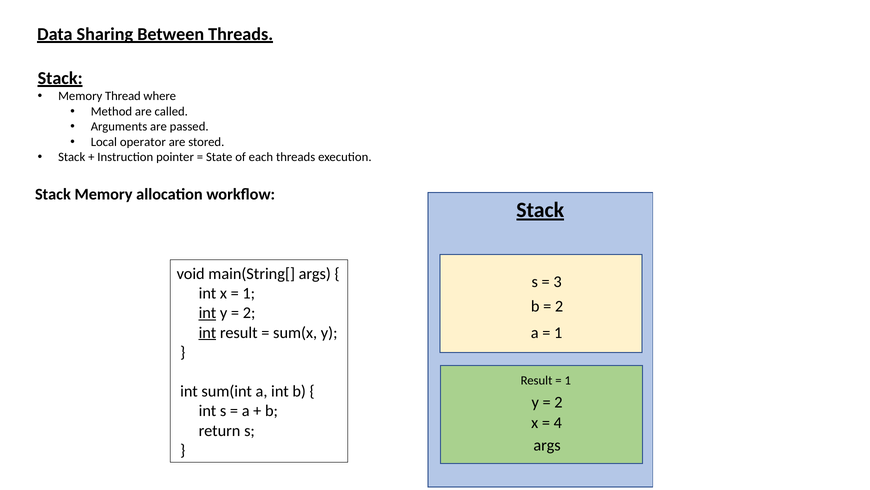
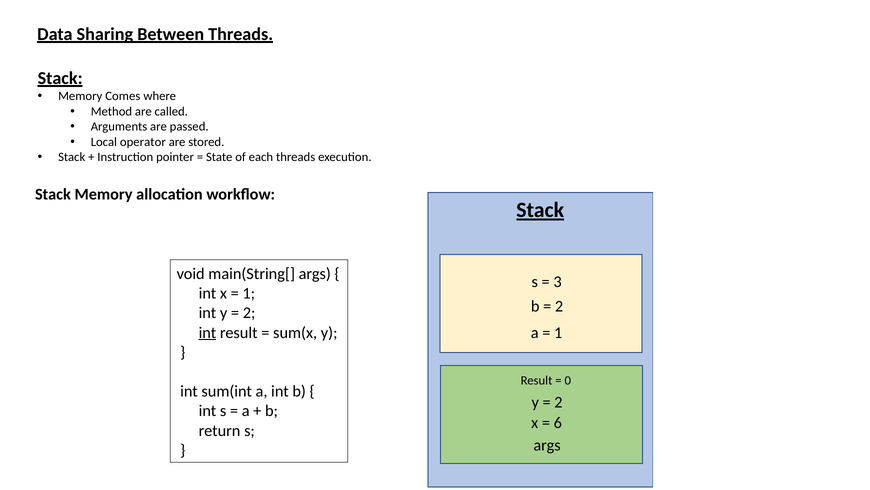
Thread: Thread -> Comes
int at (208, 313) underline: present -> none
1 at (568, 380): 1 -> 0
4: 4 -> 6
